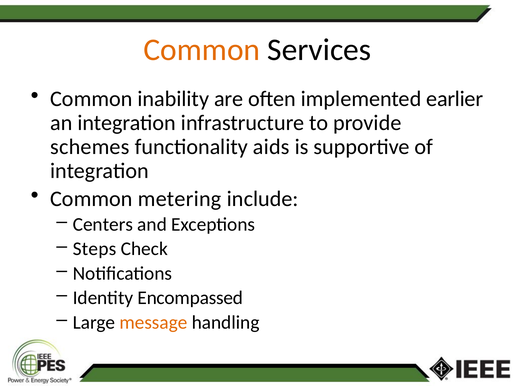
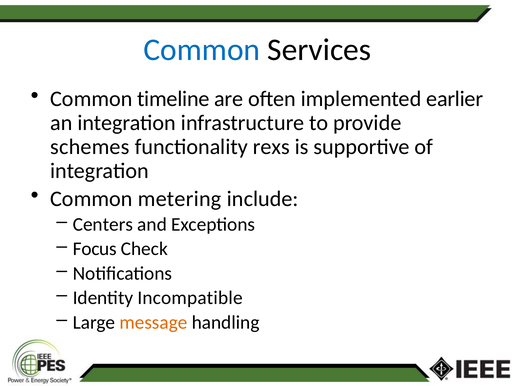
Common at (202, 50) colour: orange -> blue
inability: inability -> timeline
aids: aids -> rexs
Steps: Steps -> Focus
Encompassed: Encompassed -> Incompatible
